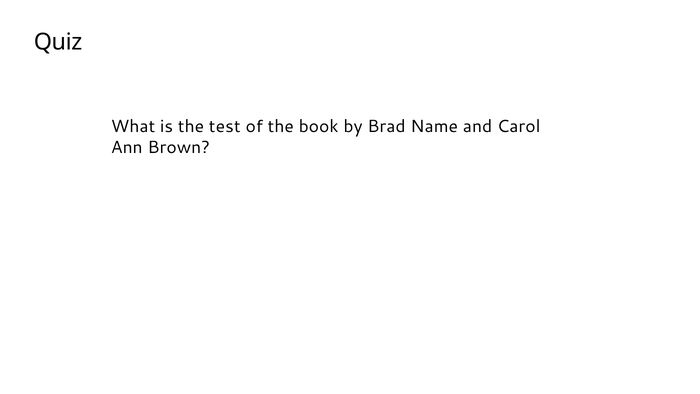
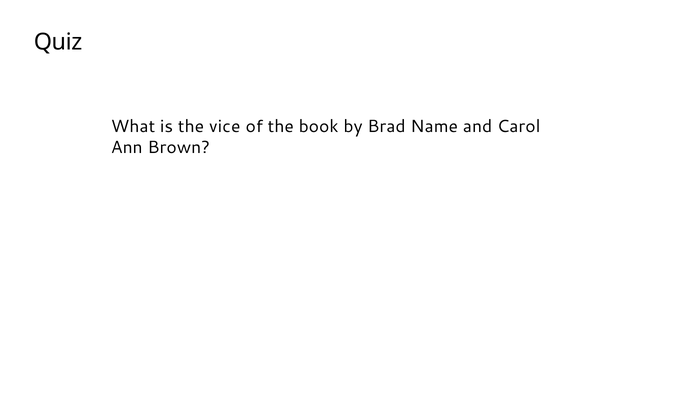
test: test -> vice
